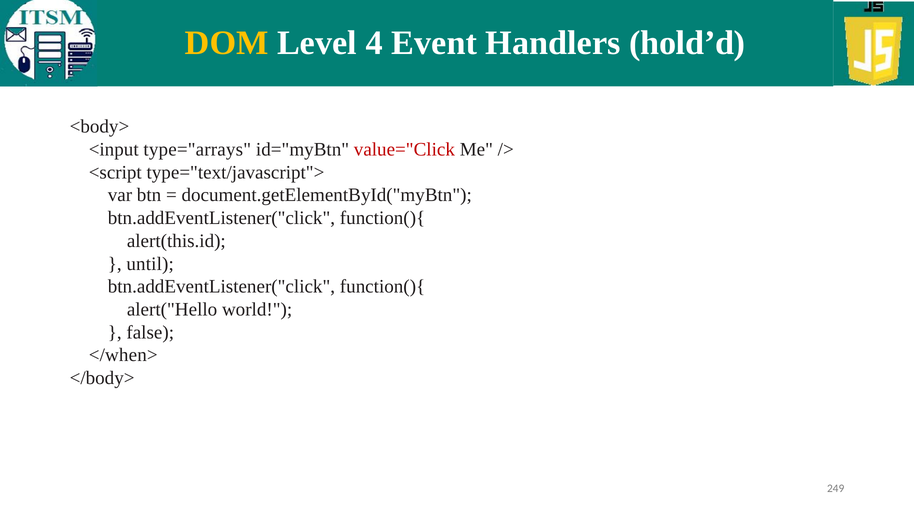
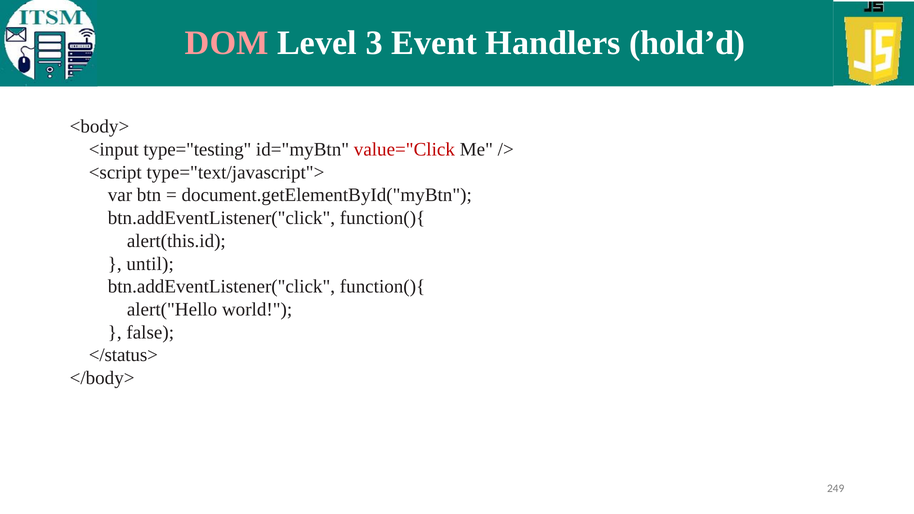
DOM colour: yellow -> pink
4: 4 -> 3
type="arrays: type="arrays -> type="testing
</when>: </when> -> </status>
